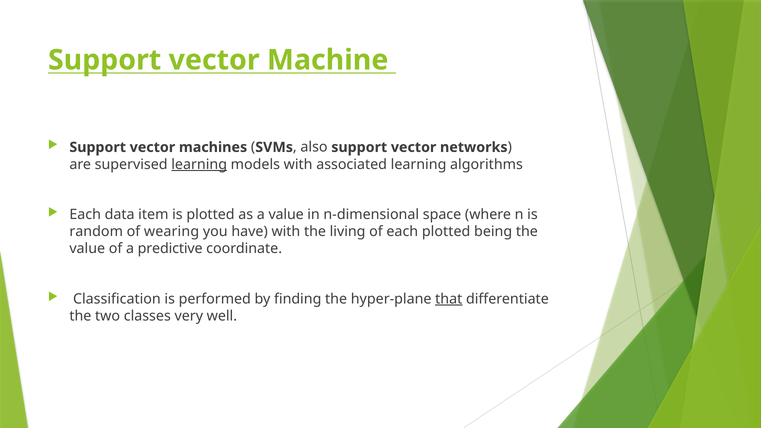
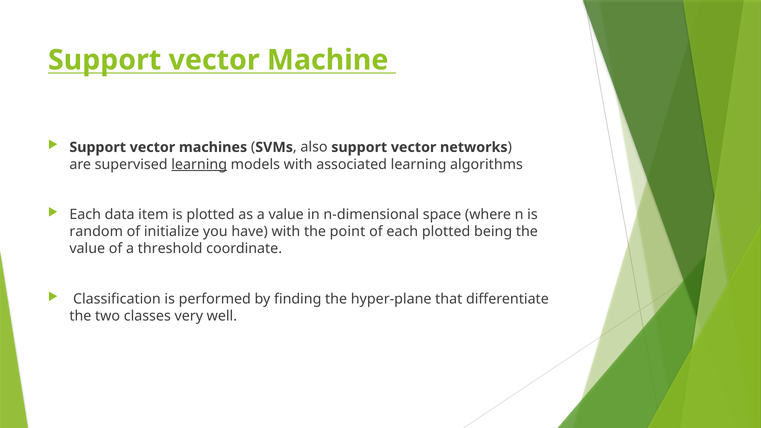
wearing: wearing -> initialize
living: living -> point
predictive: predictive -> threshold
that underline: present -> none
